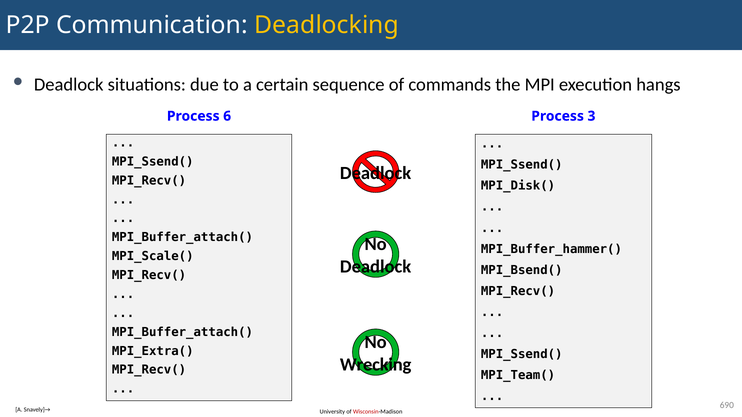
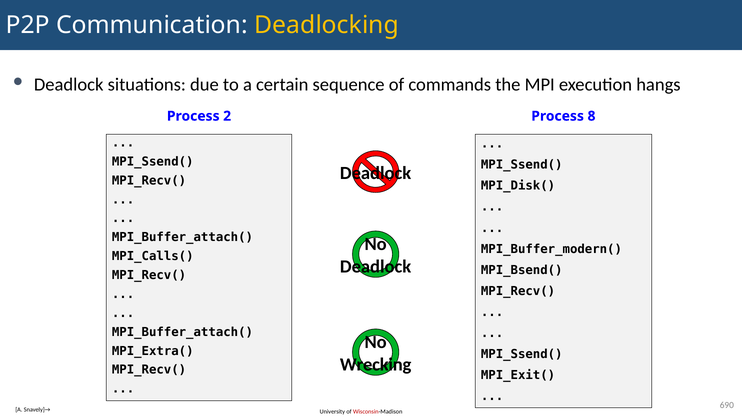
6: 6 -> 2
3: 3 -> 8
MPI_Buffer_hammer(: MPI_Buffer_hammer( -> MPI_Buffer_modern(
MPI_Scale(: MPI_Scale( -> MPI_Calls(
MPI_Team(: MPI_Team( -> MPI_Exit(
